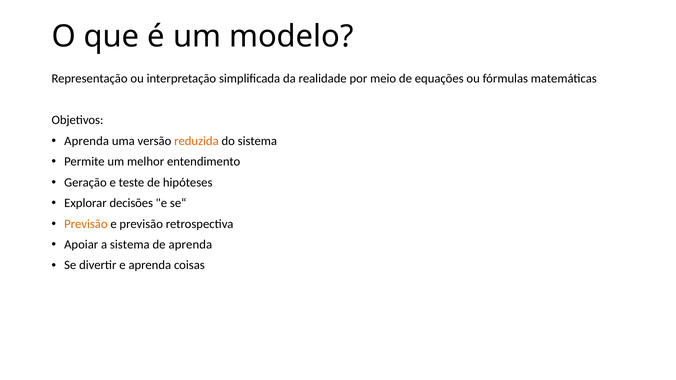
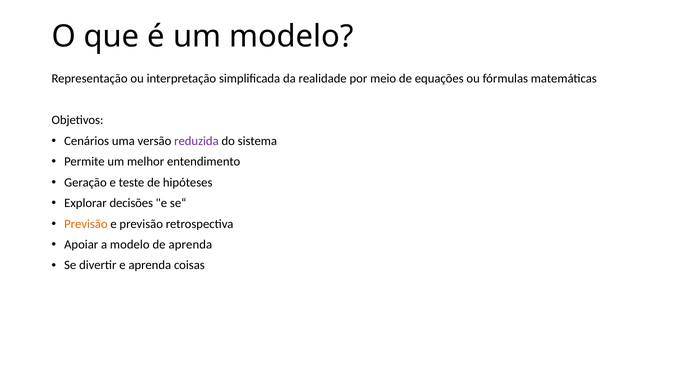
Aprenda at (87, 141): Aprenda -> Cenários
reduzida colour: orange -> purple
a sistema: sistema -> modelo
